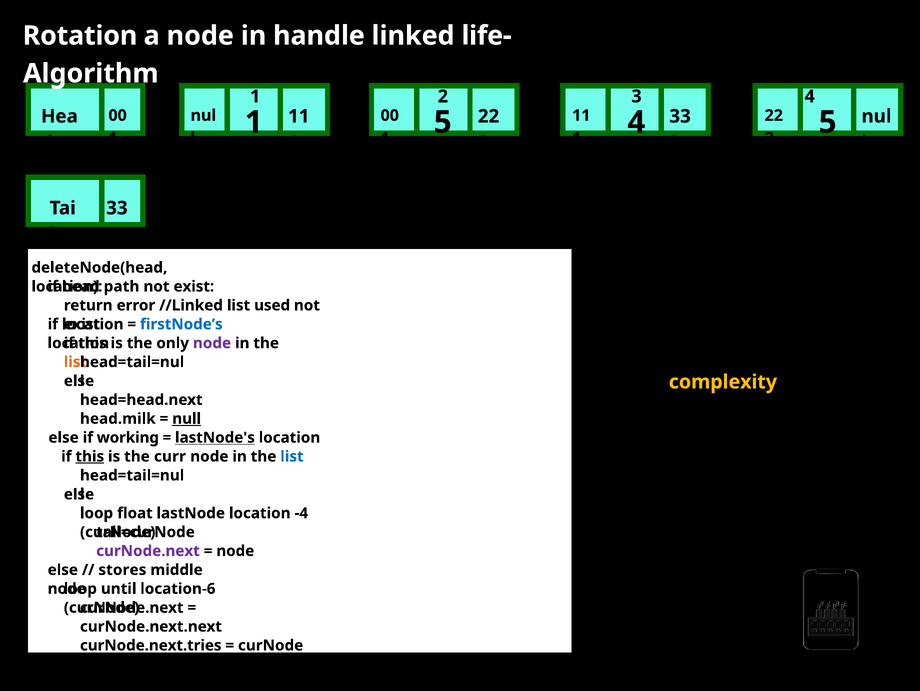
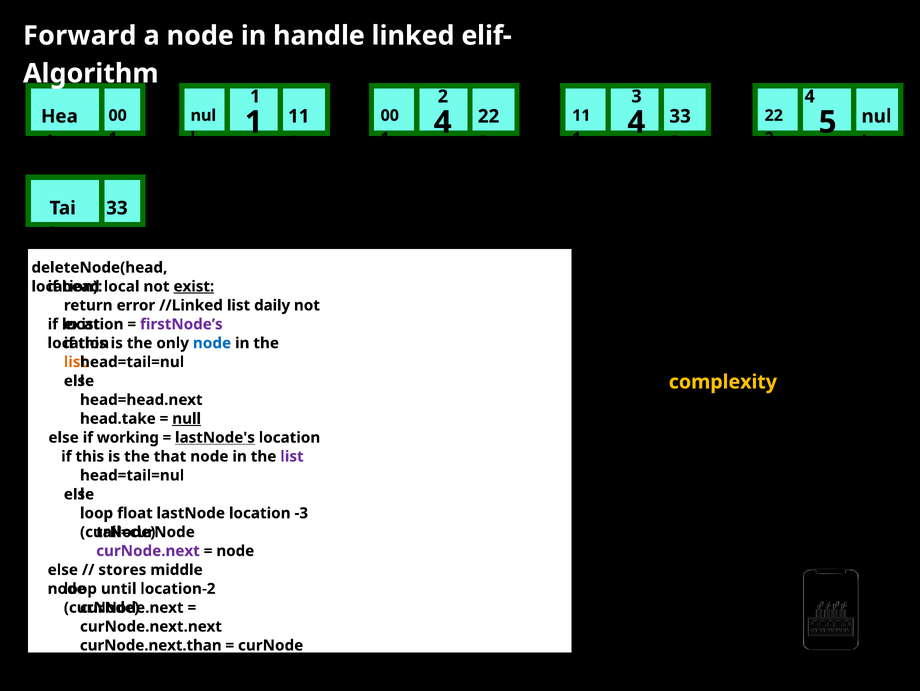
Rotation: Rotation -> Forward
life-: life- -> elif-
5 at (443, 122): 5 -> 4
path: path -> local
exist at (194, 286) underline: none -> present
used: used -> daily
ﬁrstNode’s colour: blue -> purple
node at (212, 343) colour: purple -> blue
head.milk: head.milk -> head.take
this at (90, 456) underline: present -> none
curr: curr -> that
list at (292, 456) colour: blue -> purple
-4: -4 -> -3
location-6: location-6 -> location-2
curNode.next.tries: curNode.next.tries -> curNode.next.than
